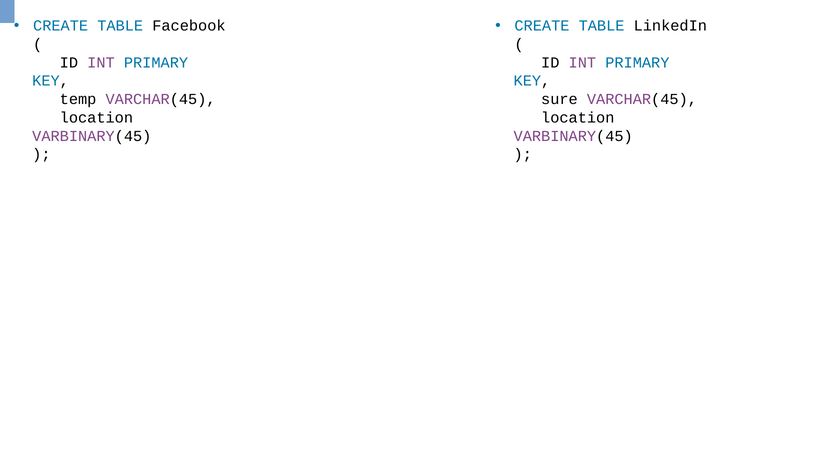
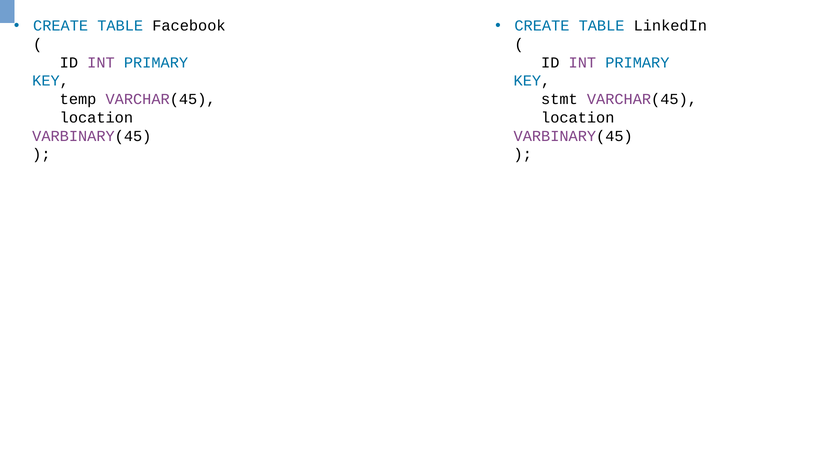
sure: sure -> stmt
